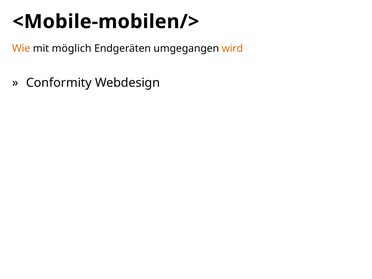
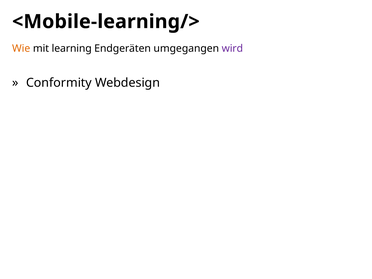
<Mobile-mobilen/>: <Mobile-mobilen/> -> <Mobile-learning/>
möglich: möglich -> learning
wird colour: orange -> purple
